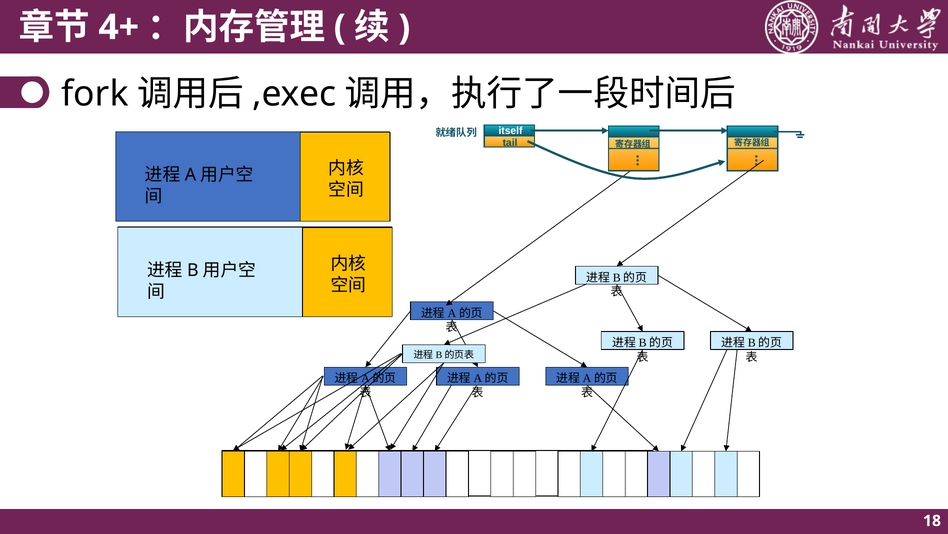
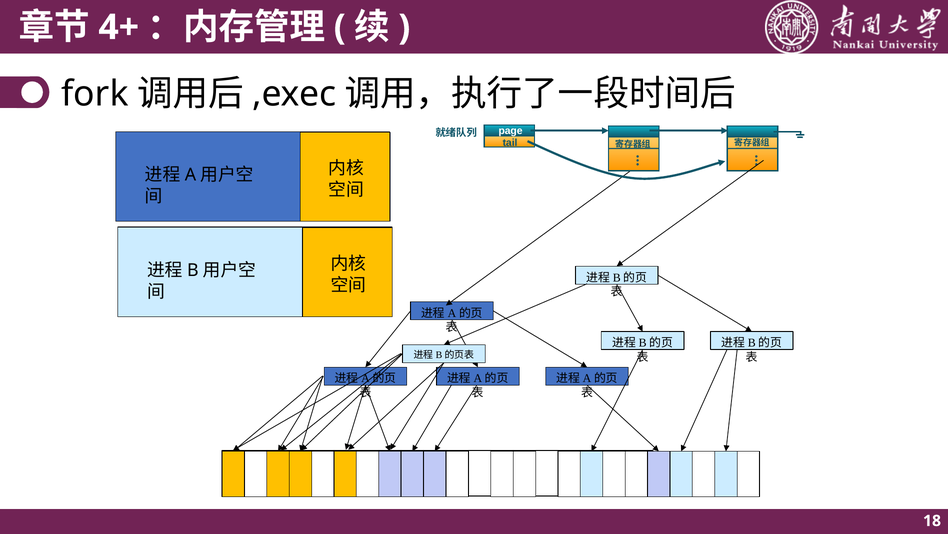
itself: itself -> page
